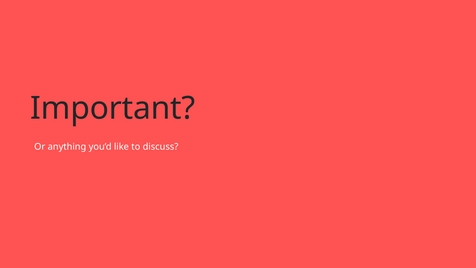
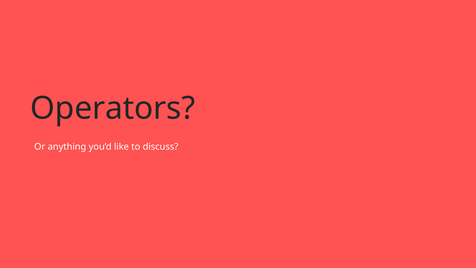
Important: Important -> Operators
